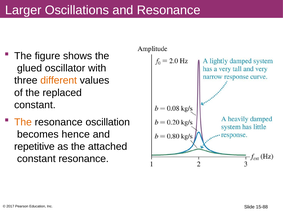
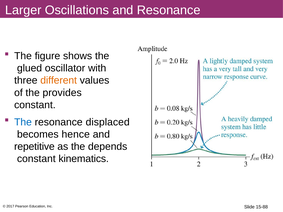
replaced: replaced -> provides
The at (23, 122) colour: orange -> blue
oscillation: oscillation -> displaced
attached: attached -> depends
constant resonance: resonance -> kinematics
